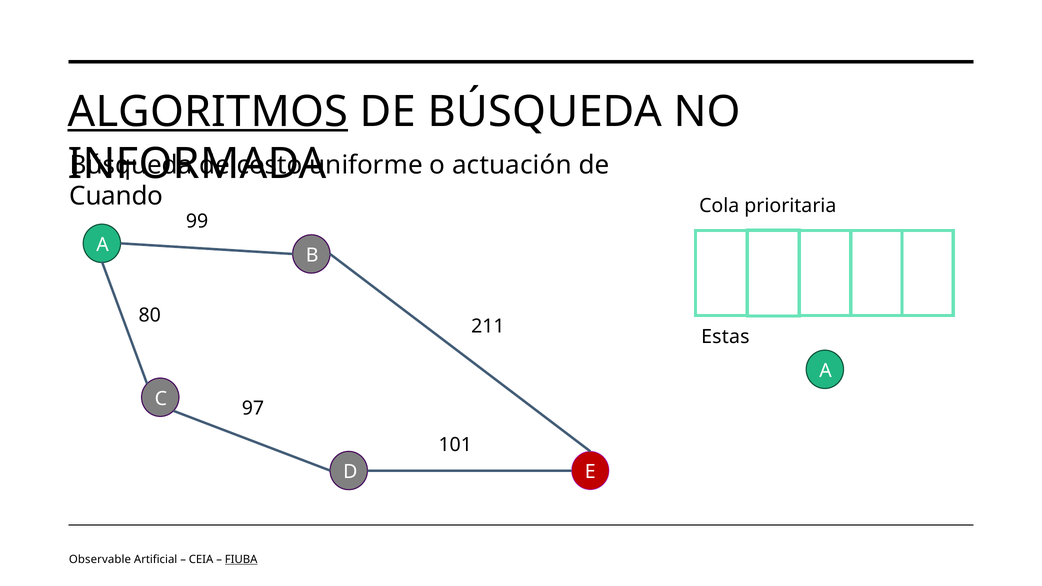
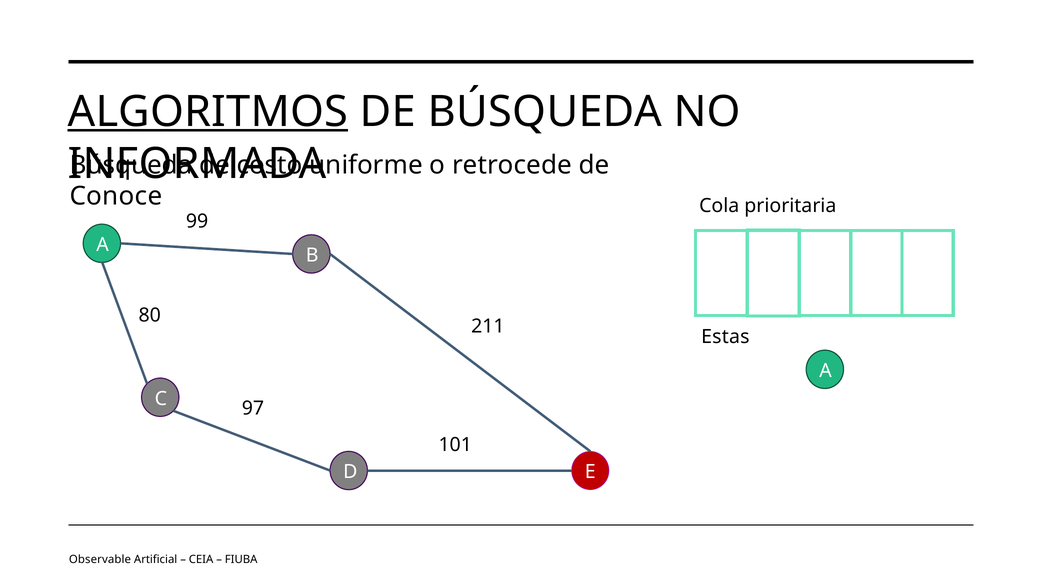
actuación: actuación -> retrocede
Cuando: Cuando -> Conoce
FIUBA underline: present -> none
